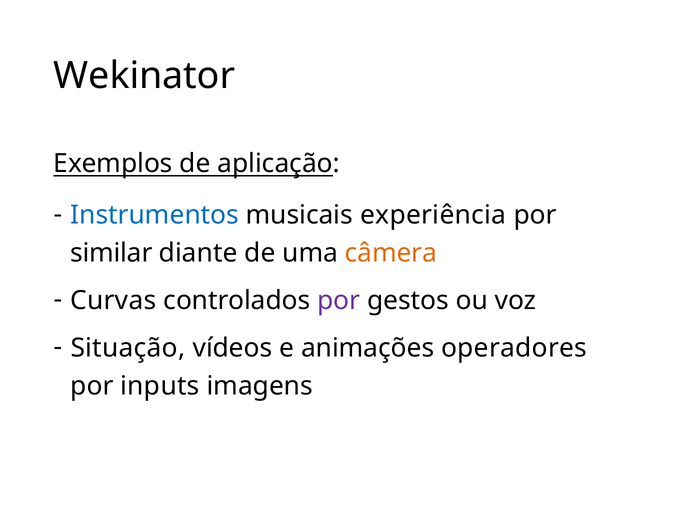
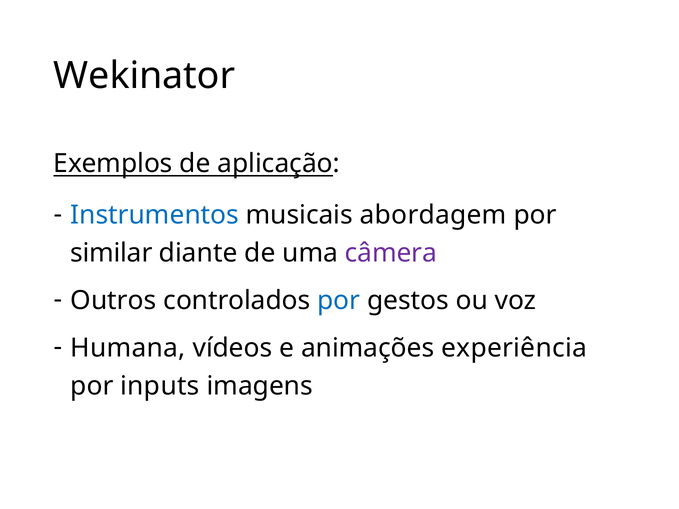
experiência: experiência -> abordagem
câmera colour: orange -> purple
Curvas: Curvas -> Outros
por at (339, 301) colour: purple -> blue
Situação: Situação -> Humana
operadores: operadores -> experiência
